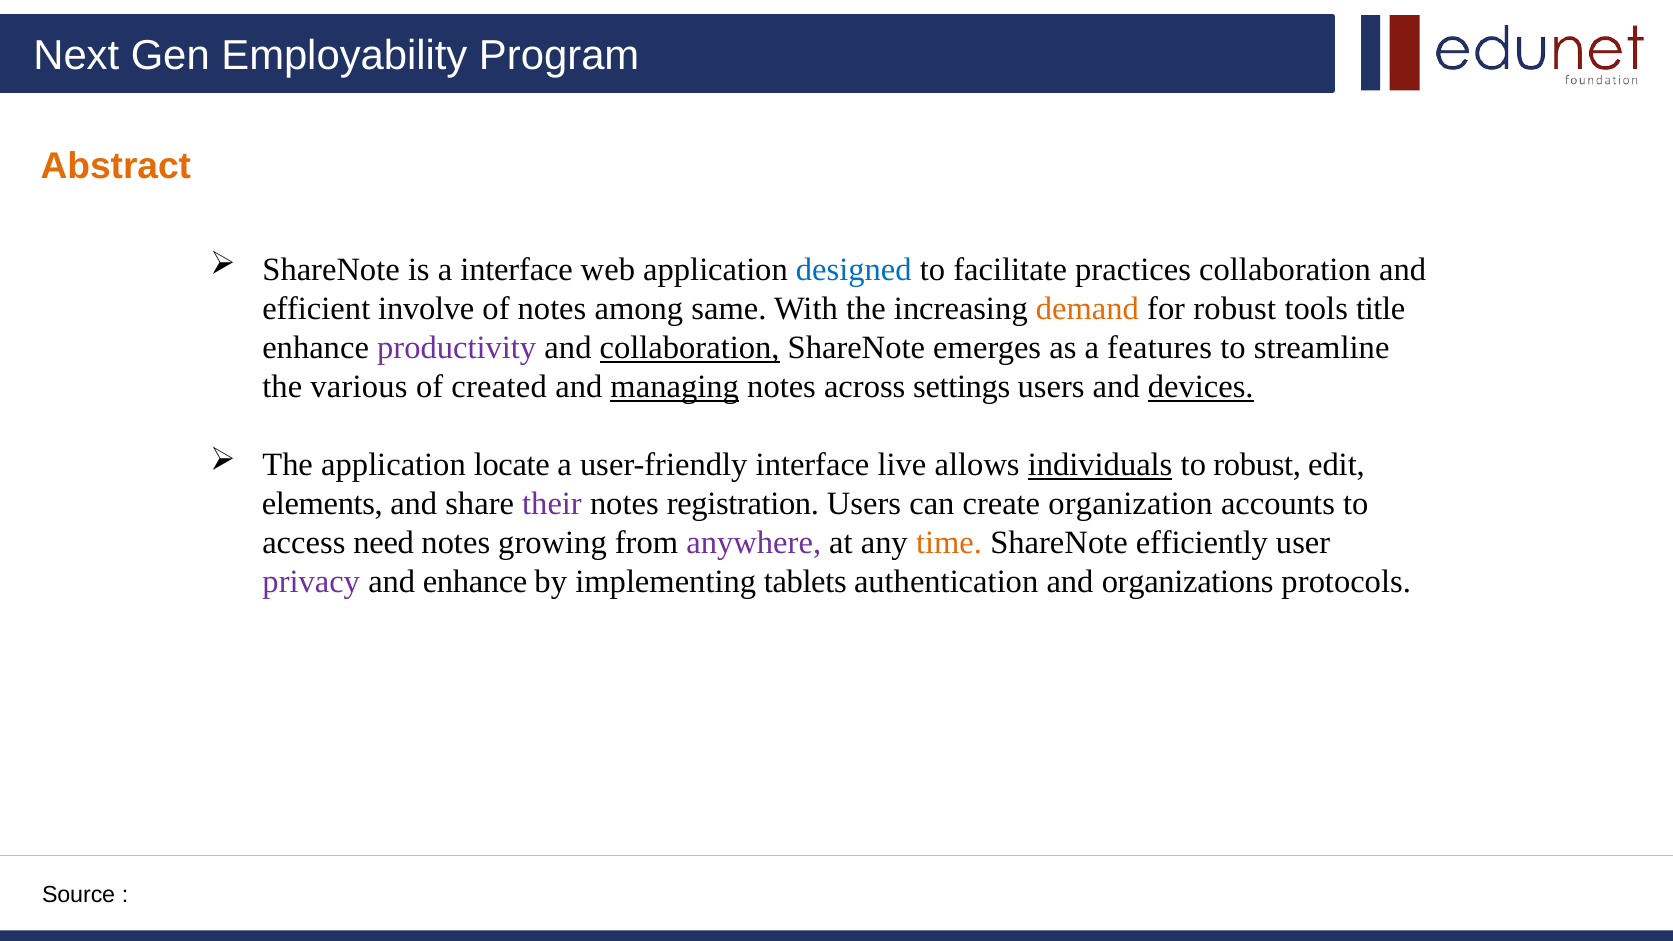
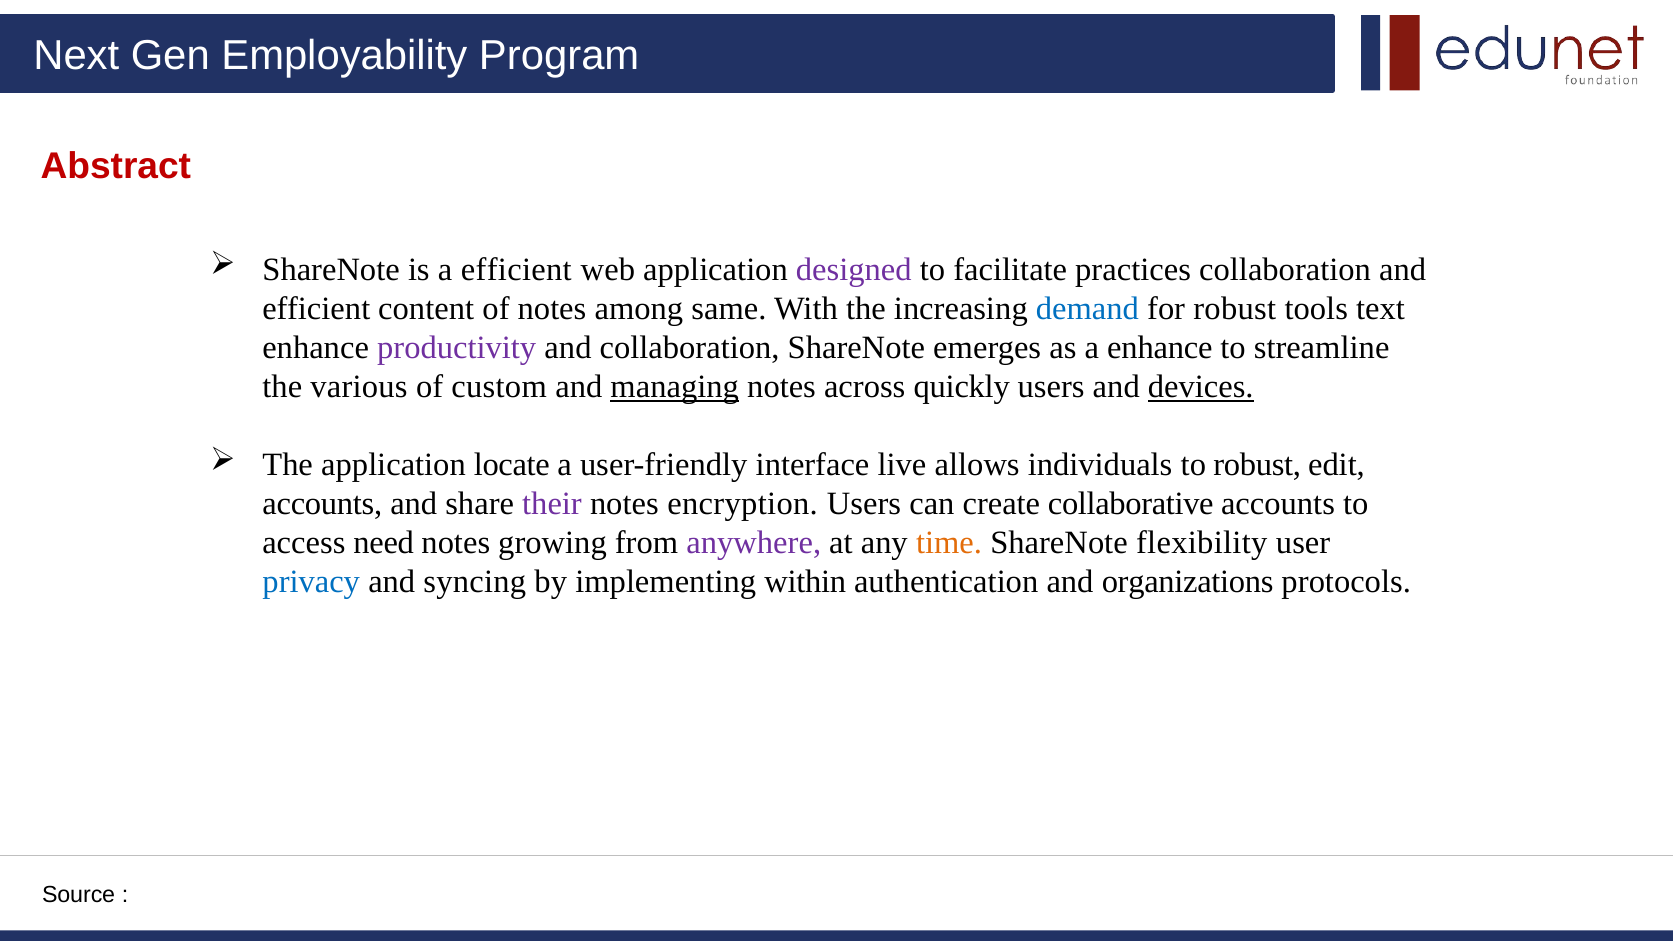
Abstract colour: orange -> red
a interface: interface -> efficient
designed colour: blue -> purple
involve: involve -> content
demand colour: orange -> blue
title: title -> text
collaboration at (690, 348) underline: present -> none
a features: features -> enhance
created: created -> custom
settings: settings -> quickly
individuals underline: present -> none
elements at (322, 504): elements -> accounts
registration: registration -> encryption
organization: organization -> collaborative
efficiently: efficiently -> flexibility
privacy colour: purple -> blue
and enhance: enhance -> syncing
tablets: tablets -> within
